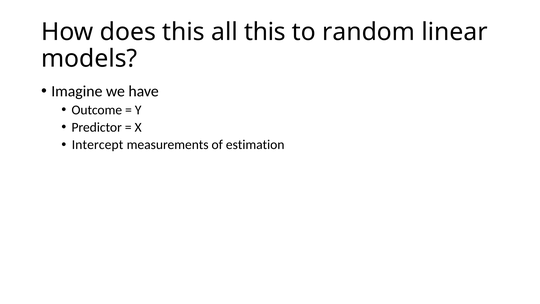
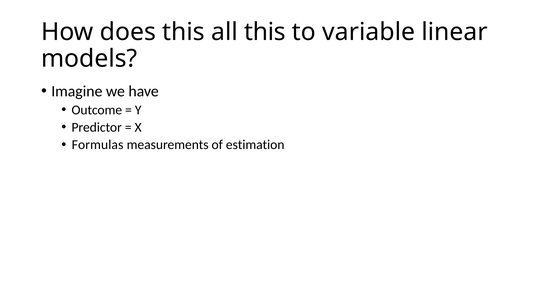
random: random -> variable
Intercept: Intercept -> Formulas
